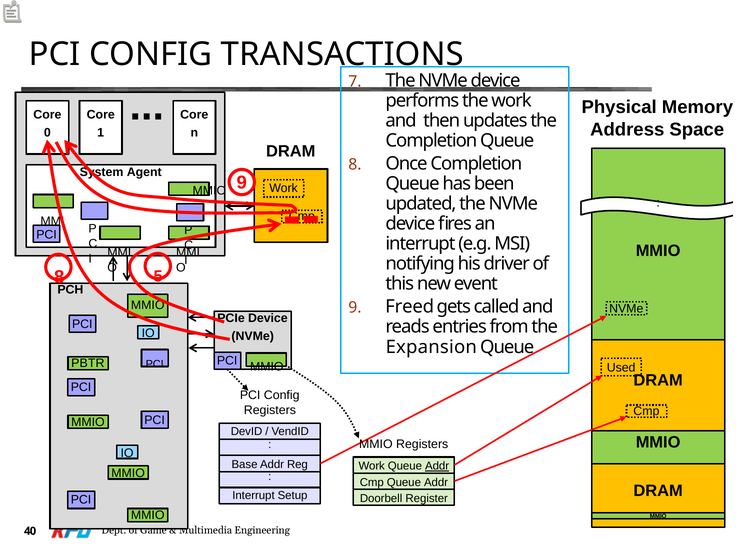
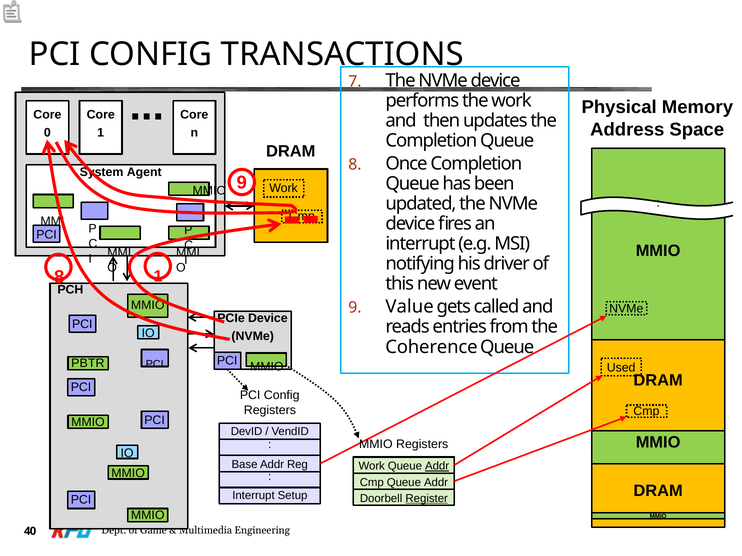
8 5: 5 -> 1
Freed: Freed -> Value
Expansion: Expansion -> Coherence
Register underline: none -> present
